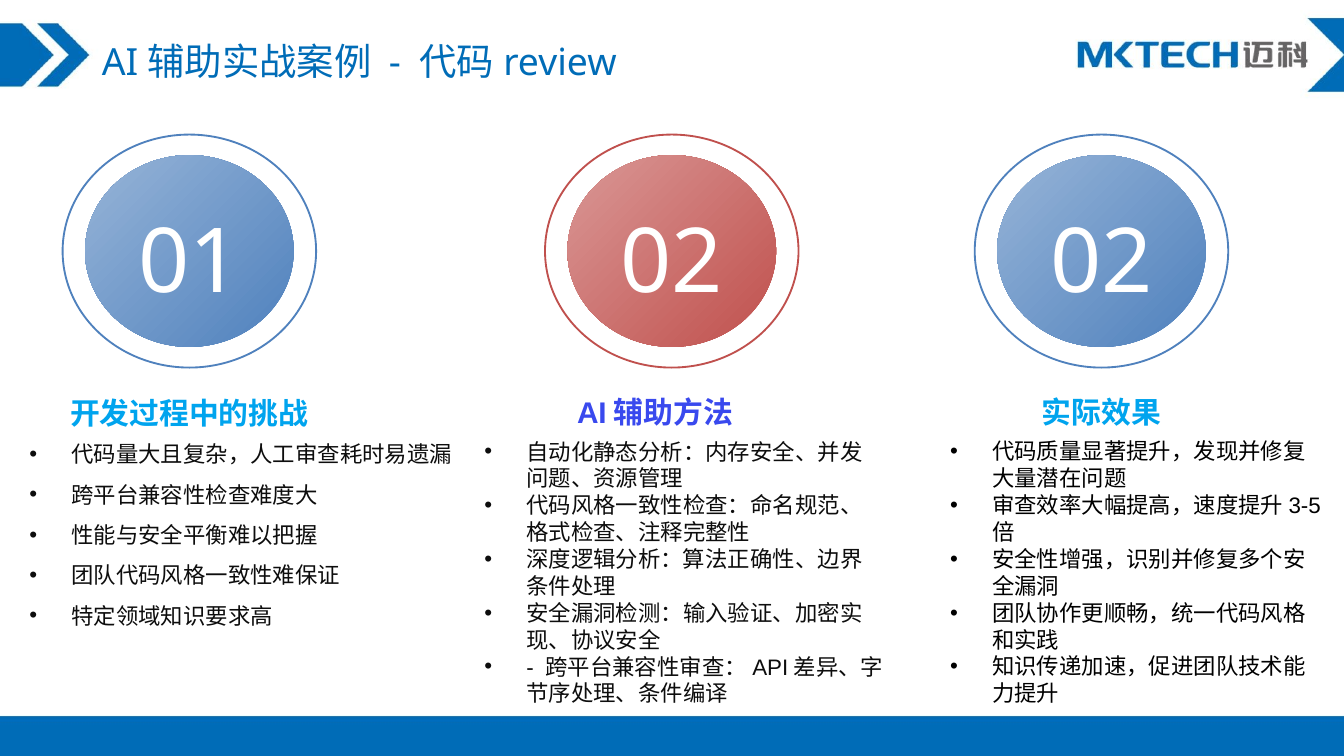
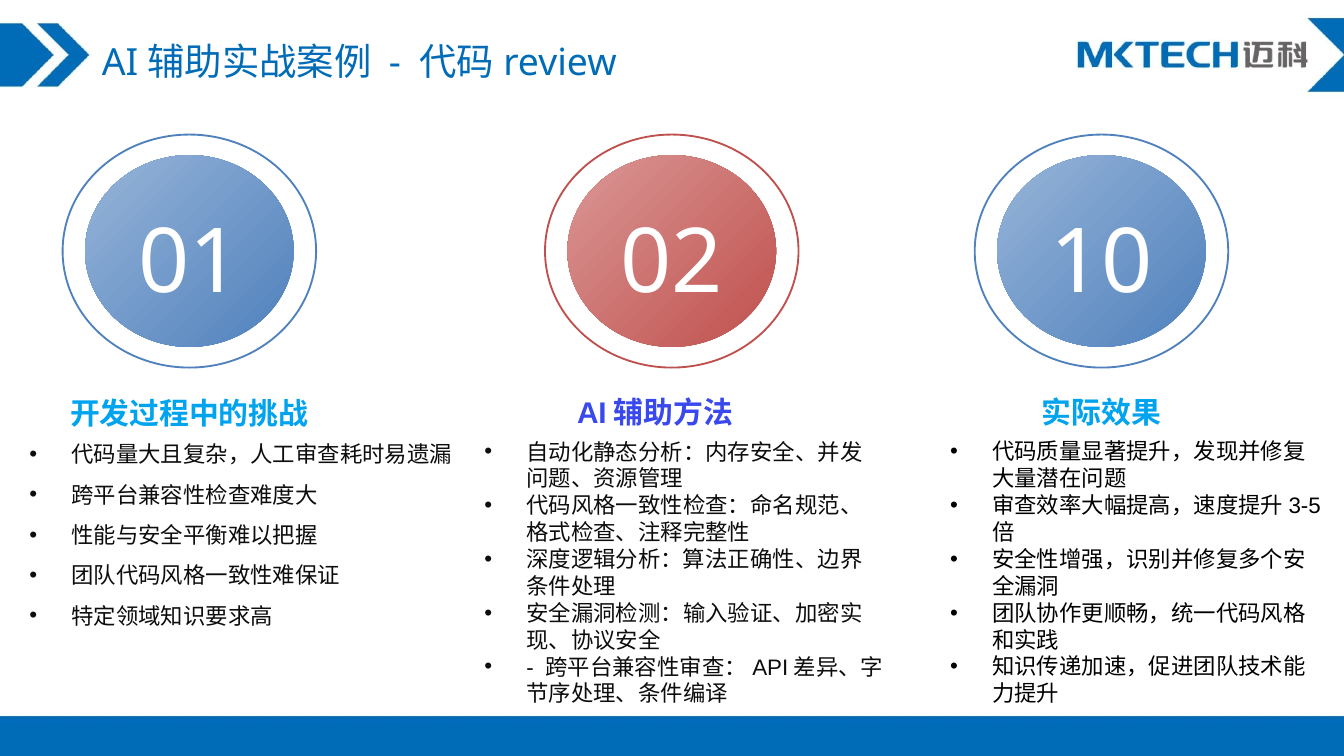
01 02: 02 -> 10
